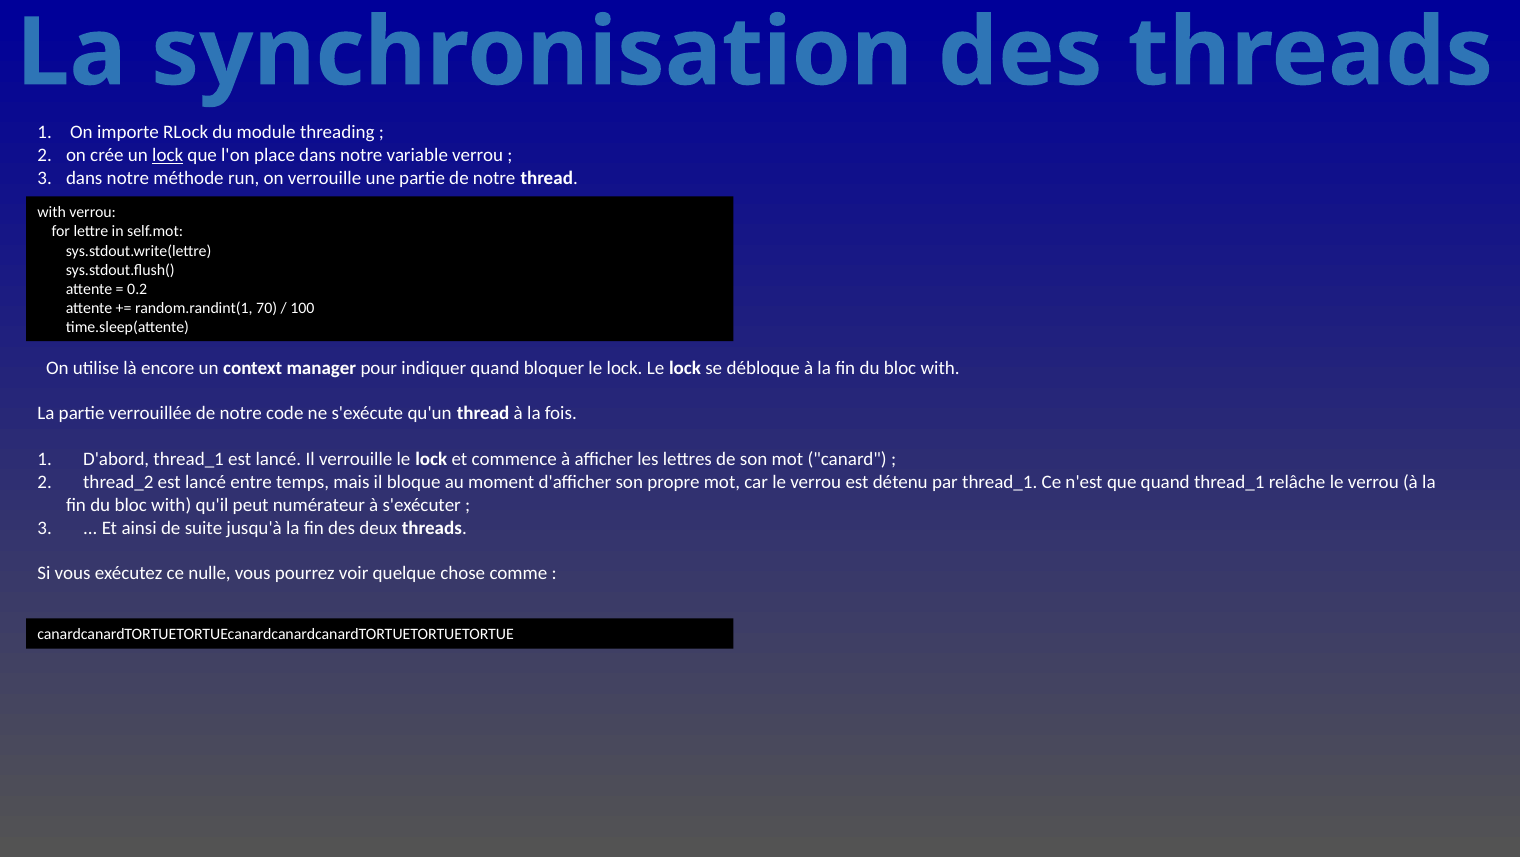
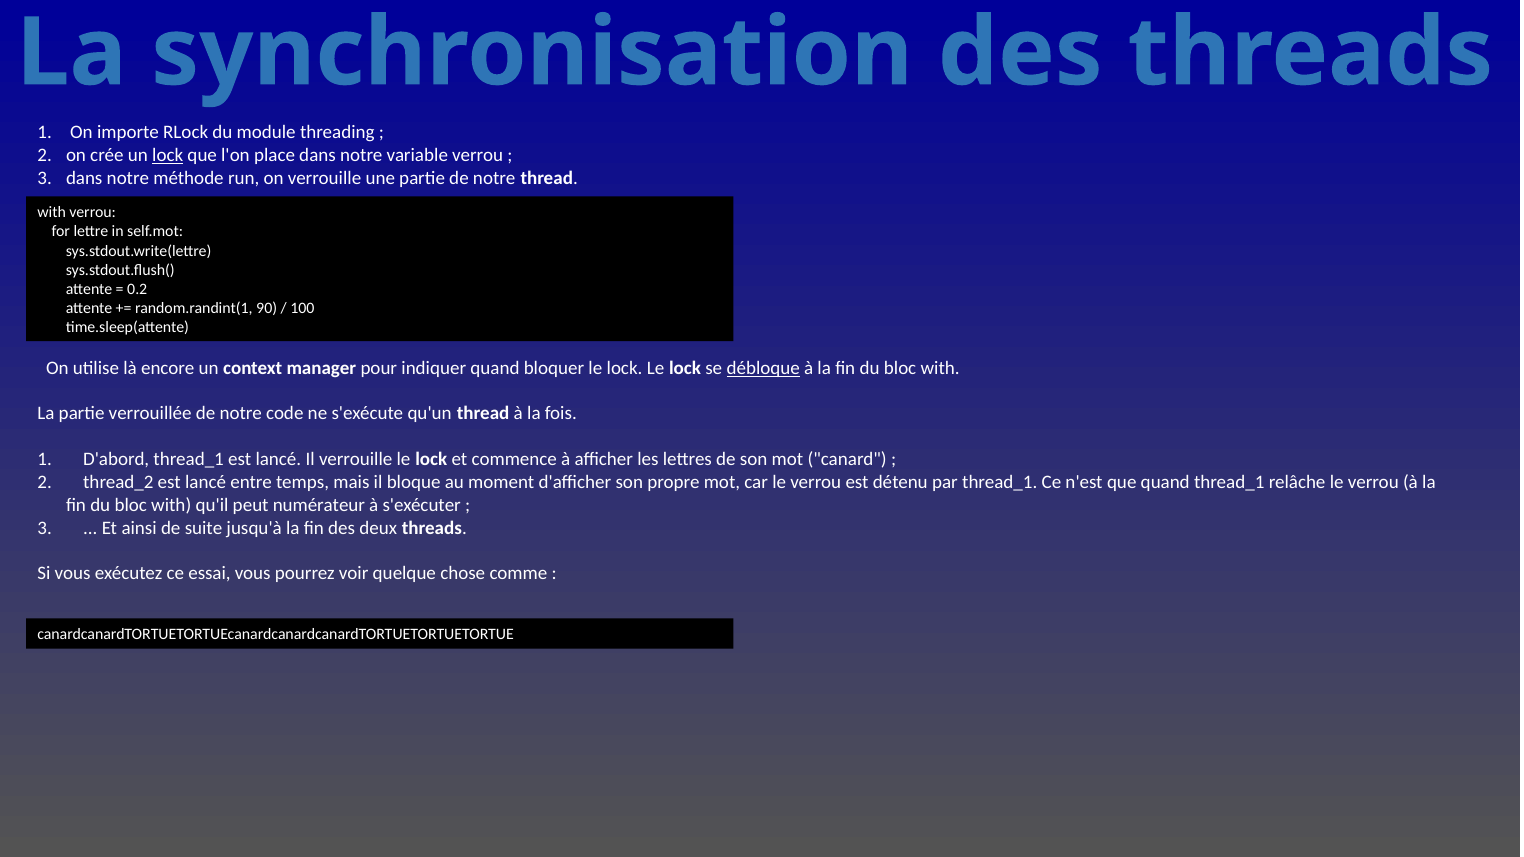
70: 70 -> 90
débloque underline: none -> present
nulle: nulle -> essai
